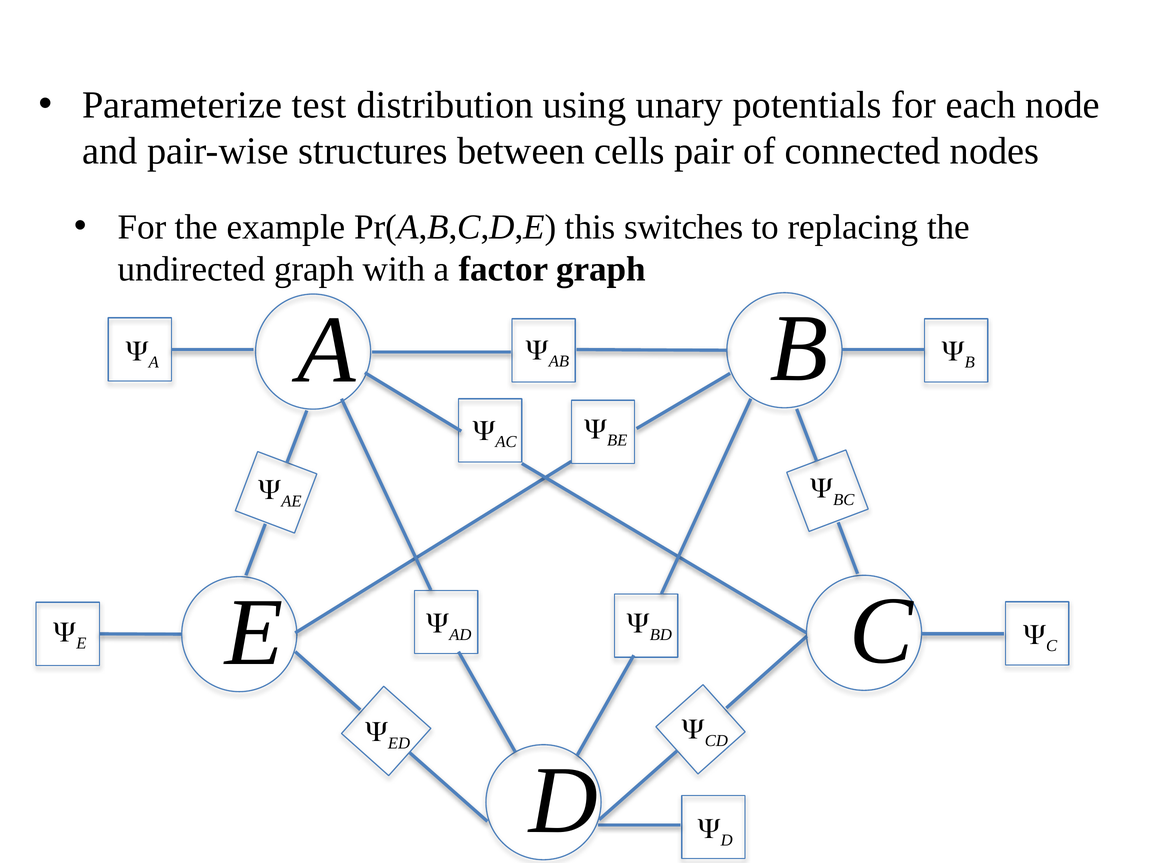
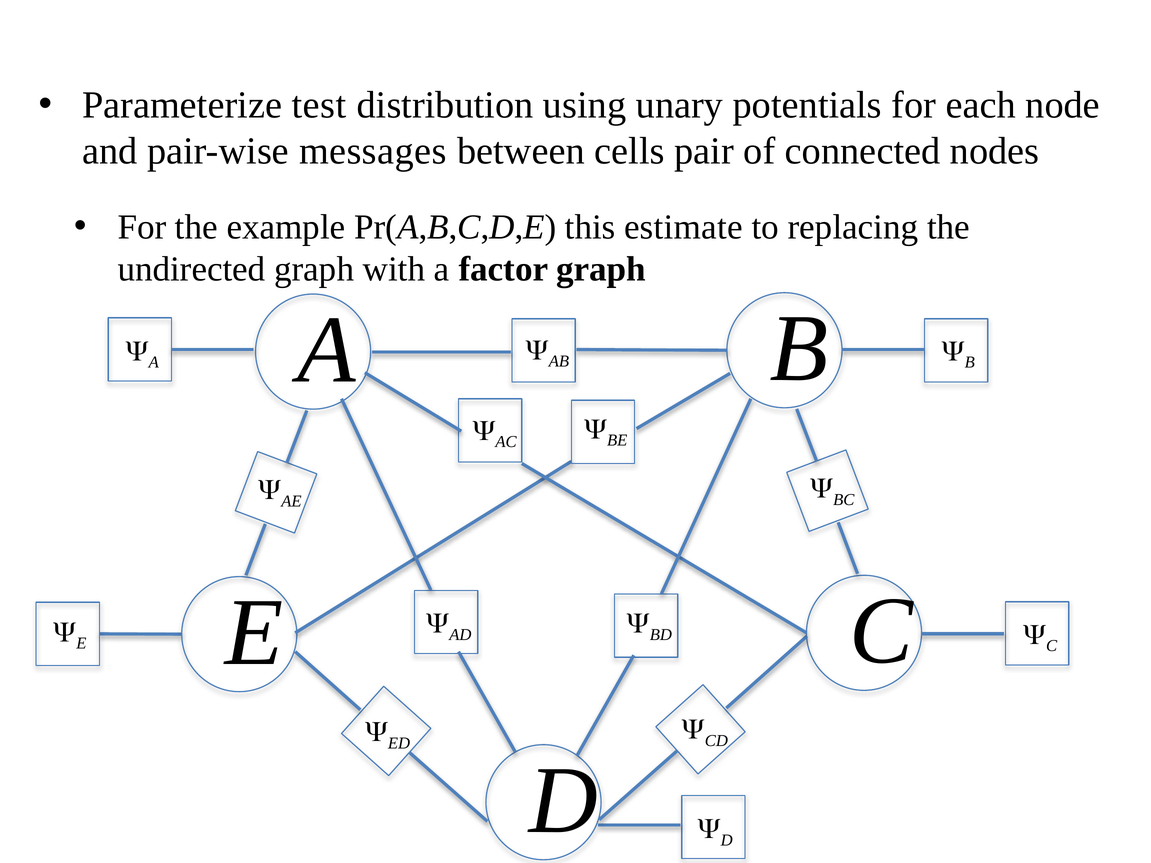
structures: structures -> messages
switches: switches -> estimate
